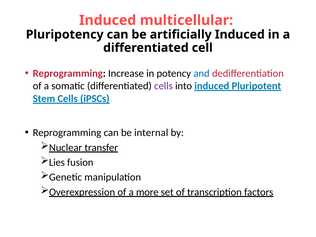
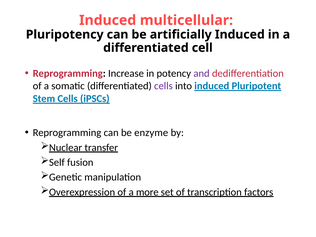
and colour: blue -> purple
internal: internal -> enzyme
Lies: Lies -> Self
